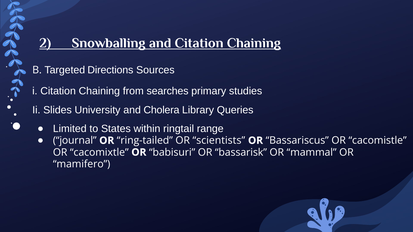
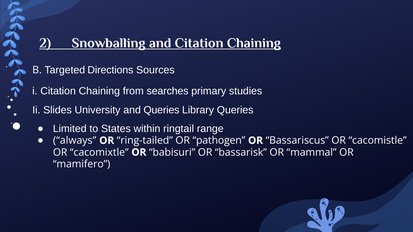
and Cholera: Cholera -> Queries
journal: journal -> always
scientists: scientists -> pathogen
